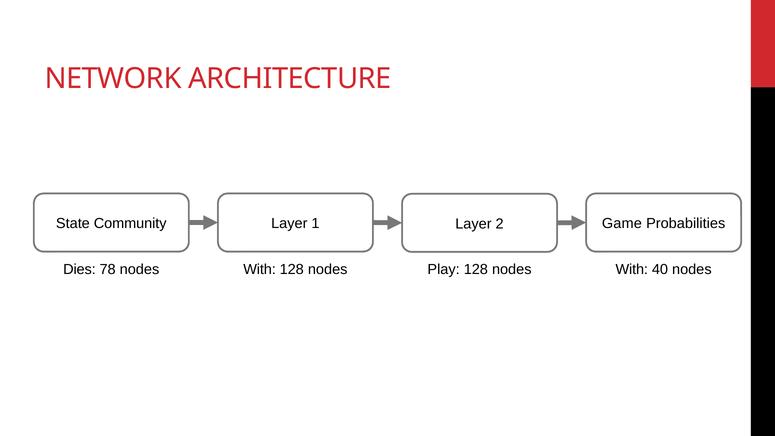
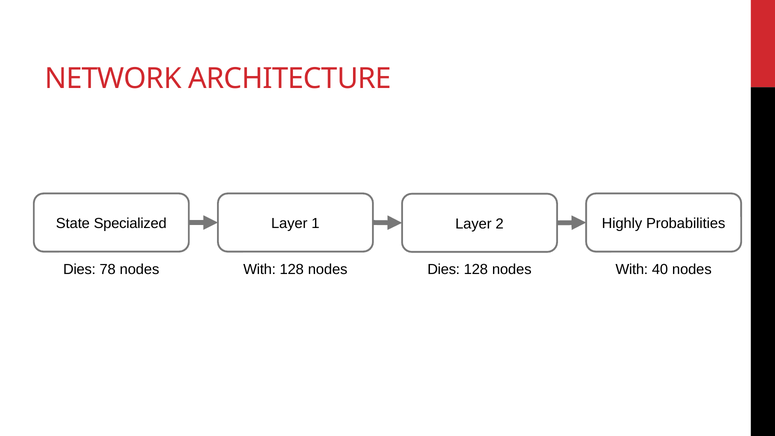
Community: Community -> Specialized
Game: Game -> Highly
nodes Play: Play -> Dies
